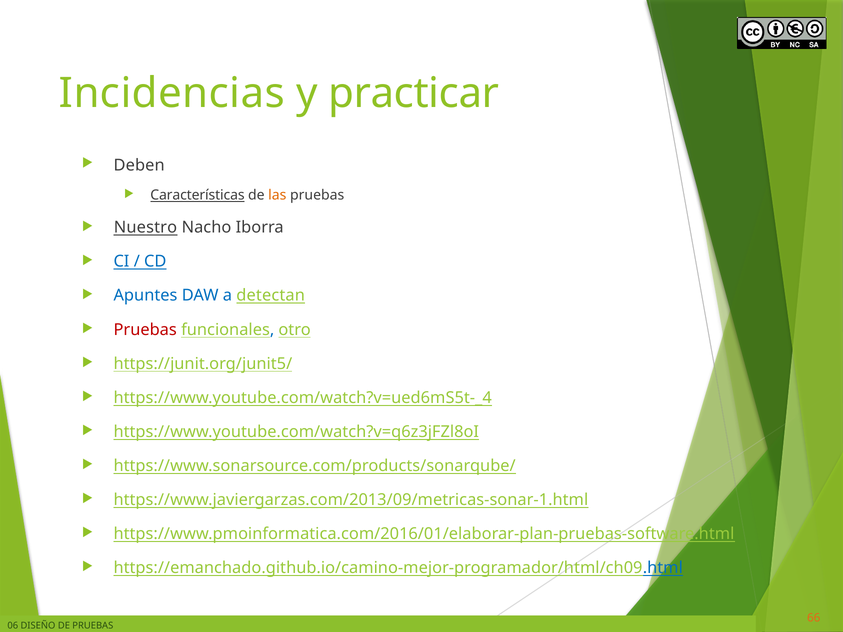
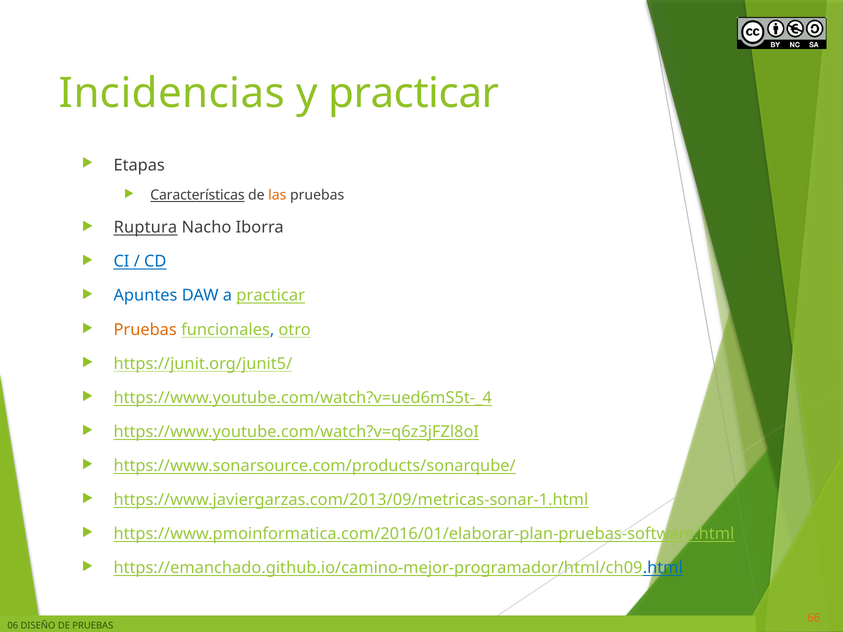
Deben: Deben -> Etapas
Nuestro: Nuestro -> Ruptura
a detectan: detectan -> practicar
Pruebas at (145, 330) colour: red -> orange
